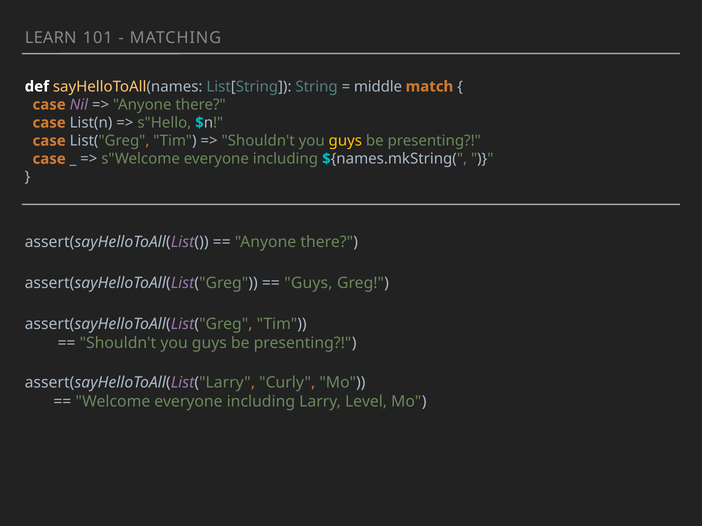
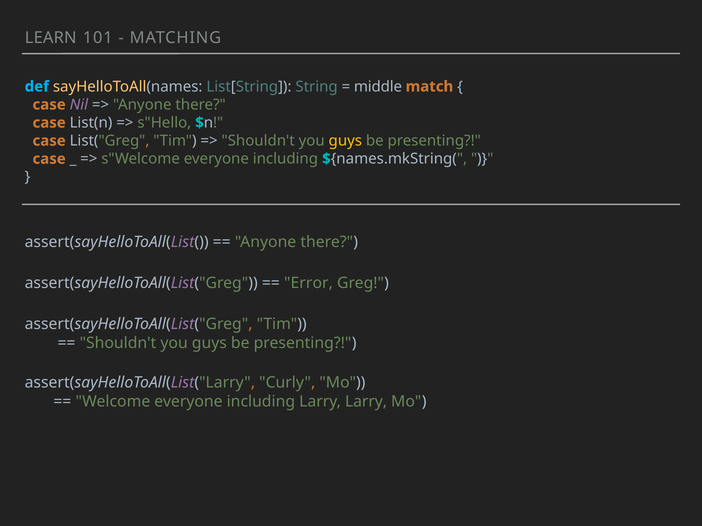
def colour: white -> light blue
Guys at (308, 283): Guys -> Error
Larry Level: Level -> Larry
